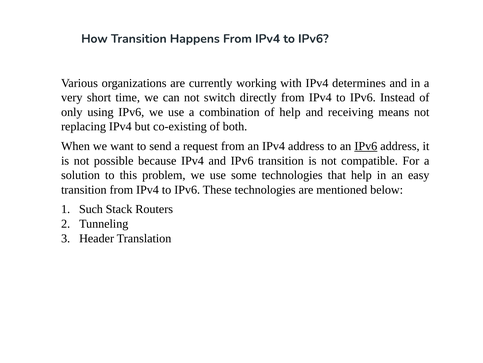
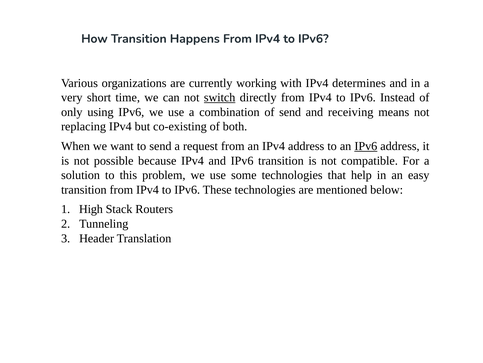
switch underline: none -> present
of help: help -> send
Such: Such -> High
